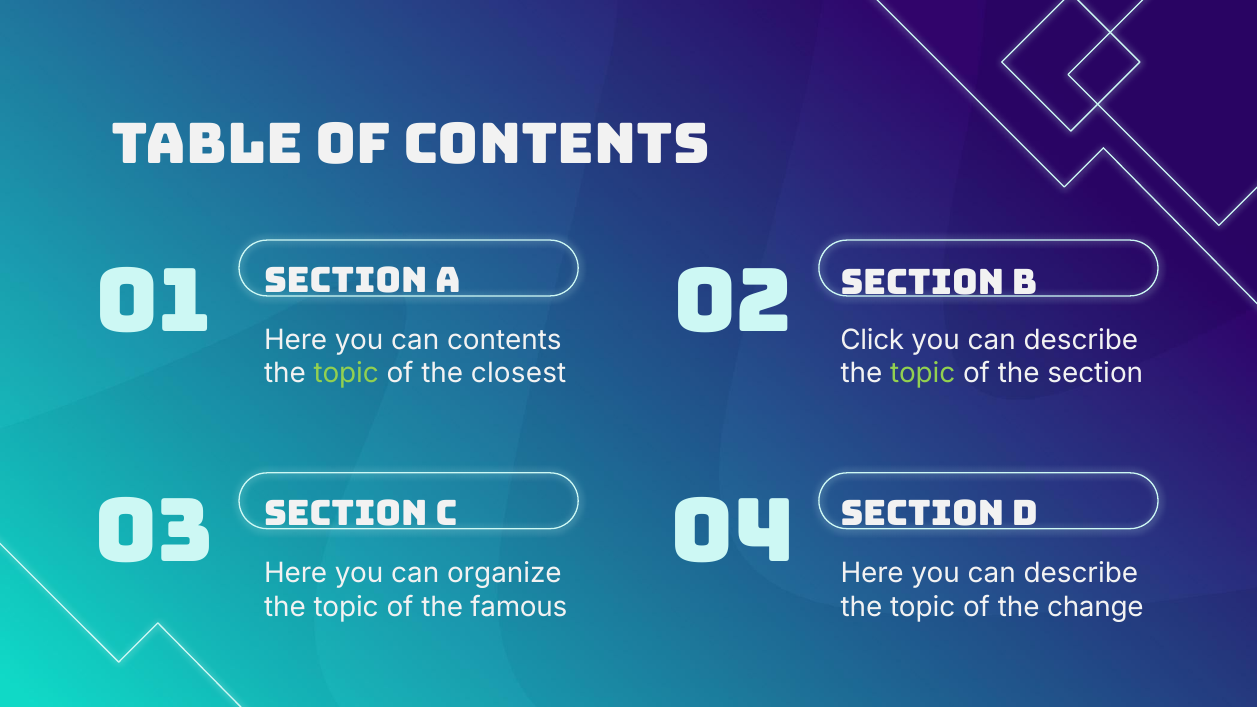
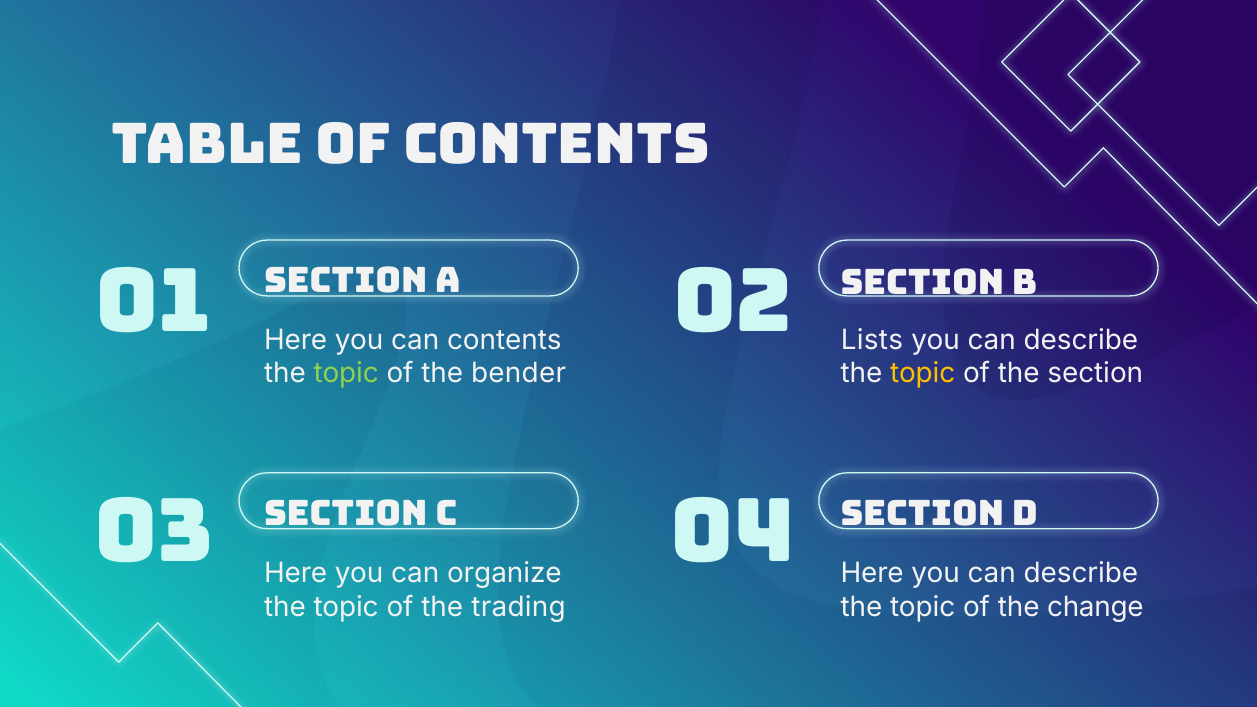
Click: Click -> Lists
closest: closest -> bender
topic at (923, 374) colour: light green -> yellow
famous: famous -> trading
